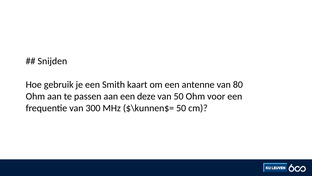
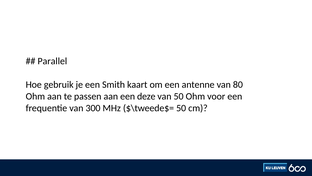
Snijden: Snijden -> Parallel
$\kunnen$=: $\kunnen$= -> $\tweede$=
